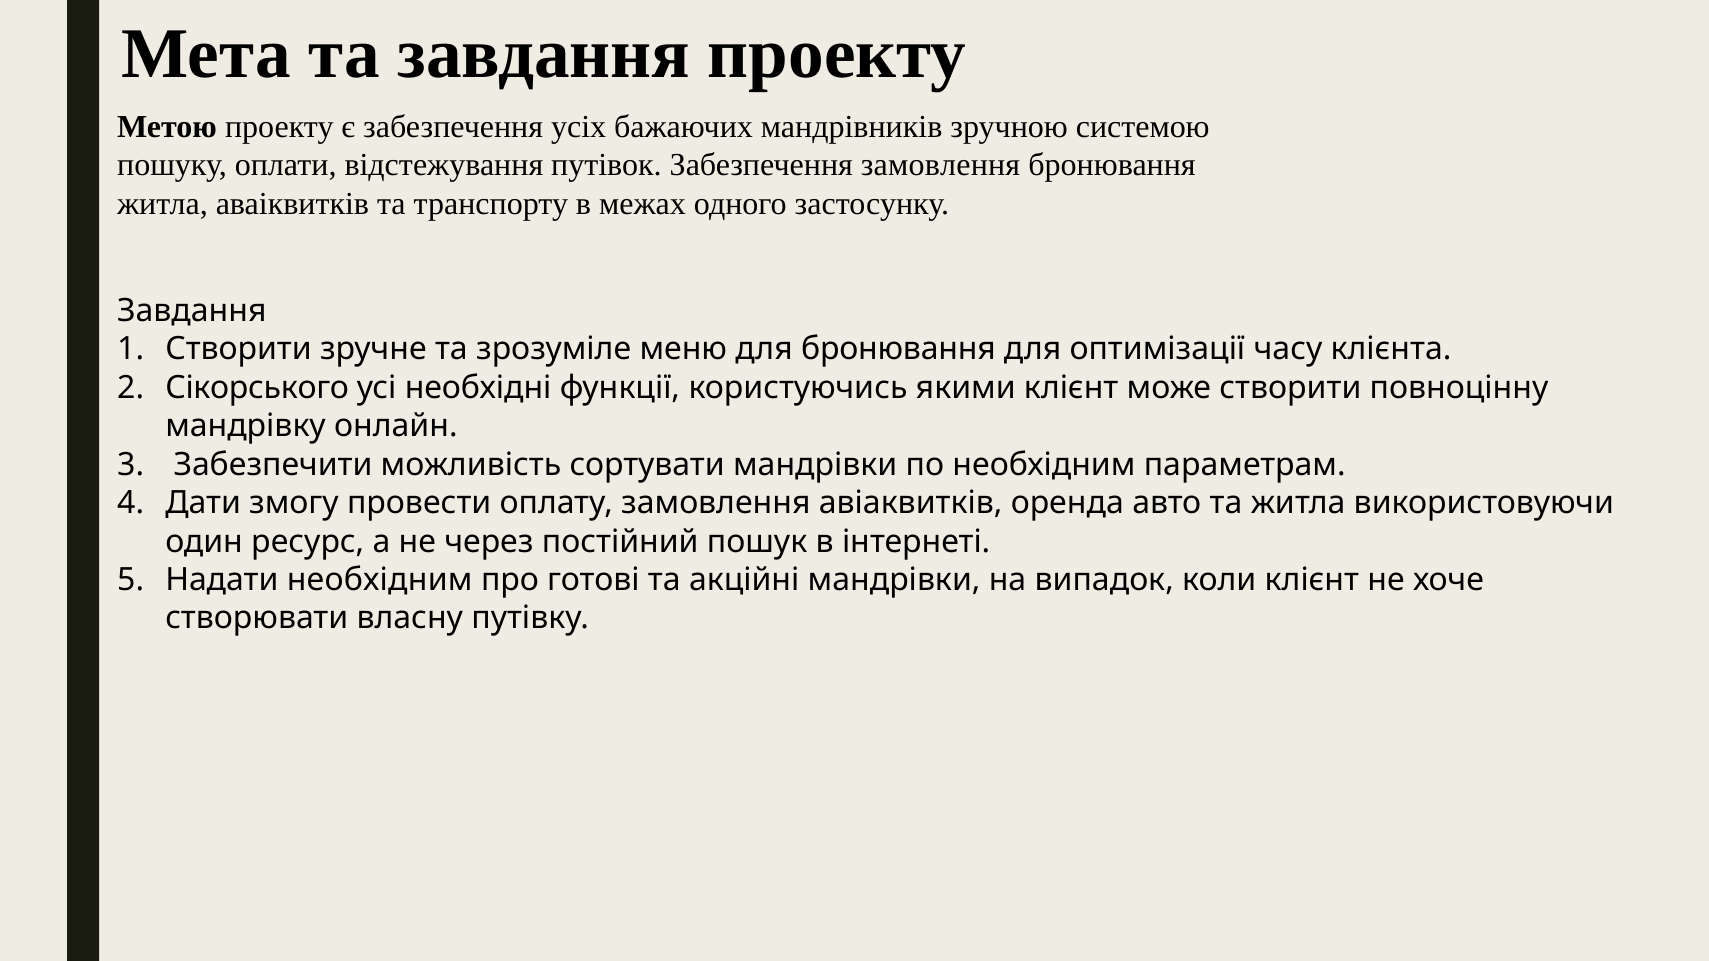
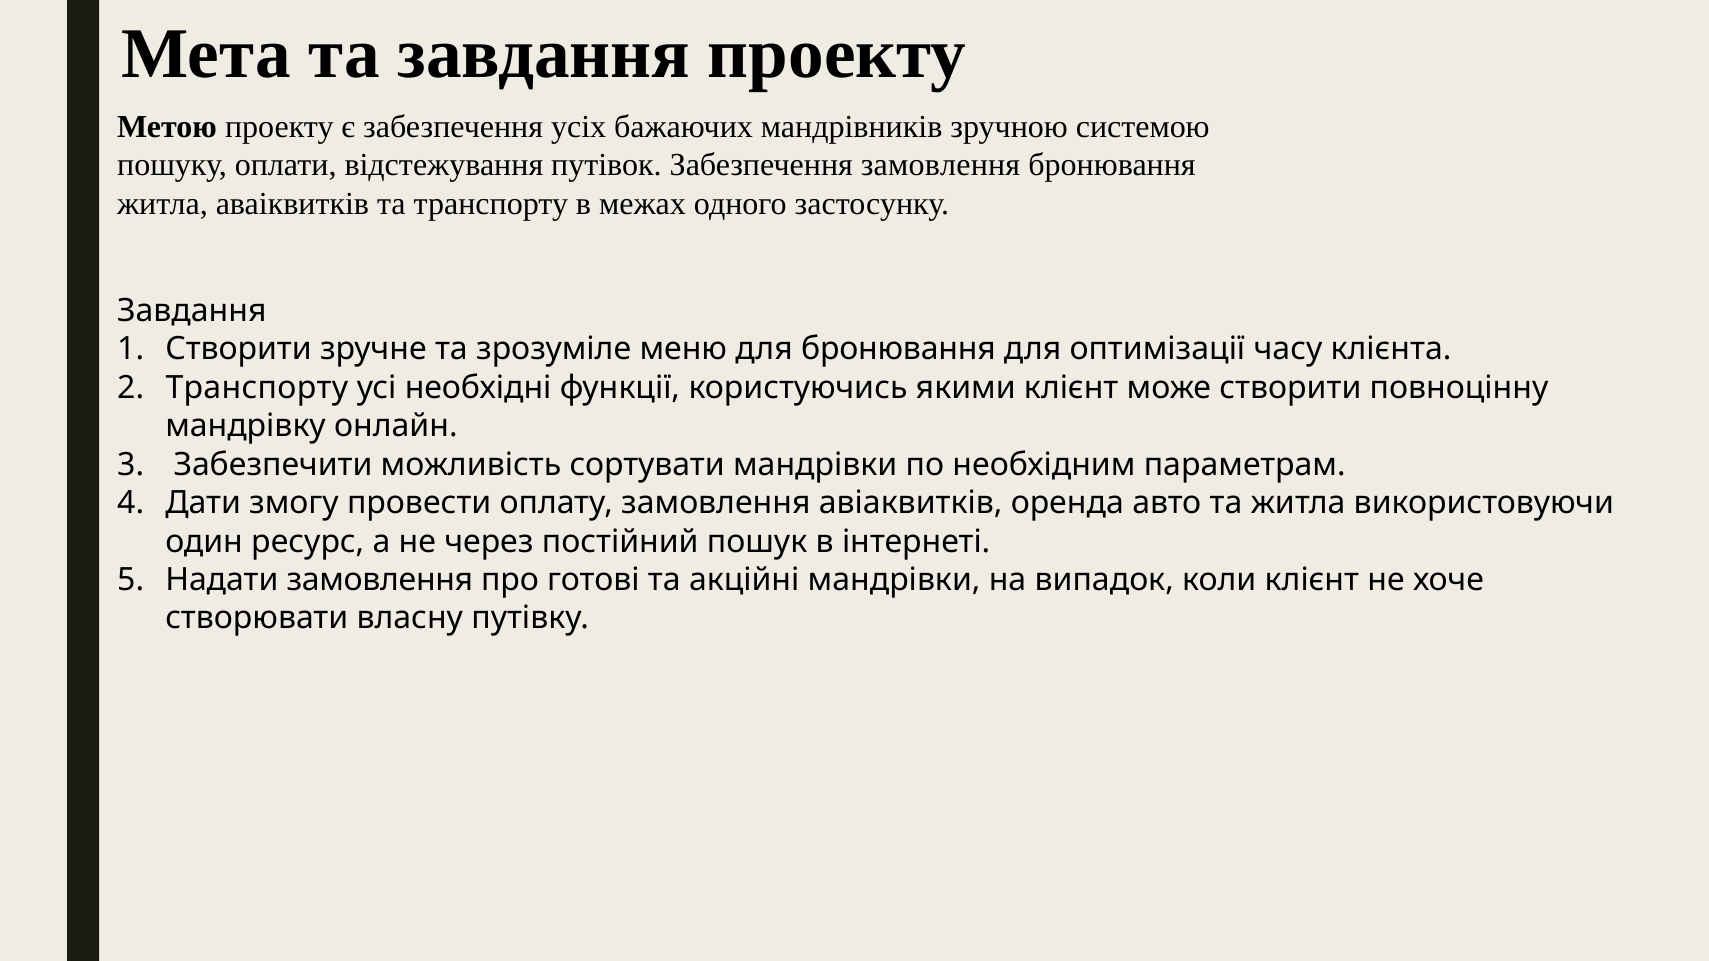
Сікорського at (257, 388): Сікорського -> Транспорту
Надати необхідним: необхідним -> замовлення
